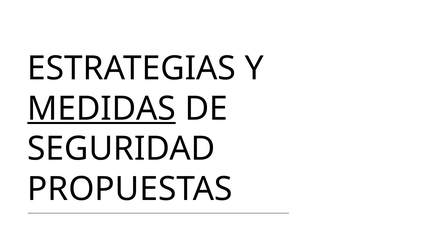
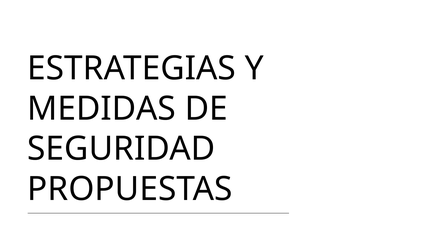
MEDIDAS underline: present -> none
